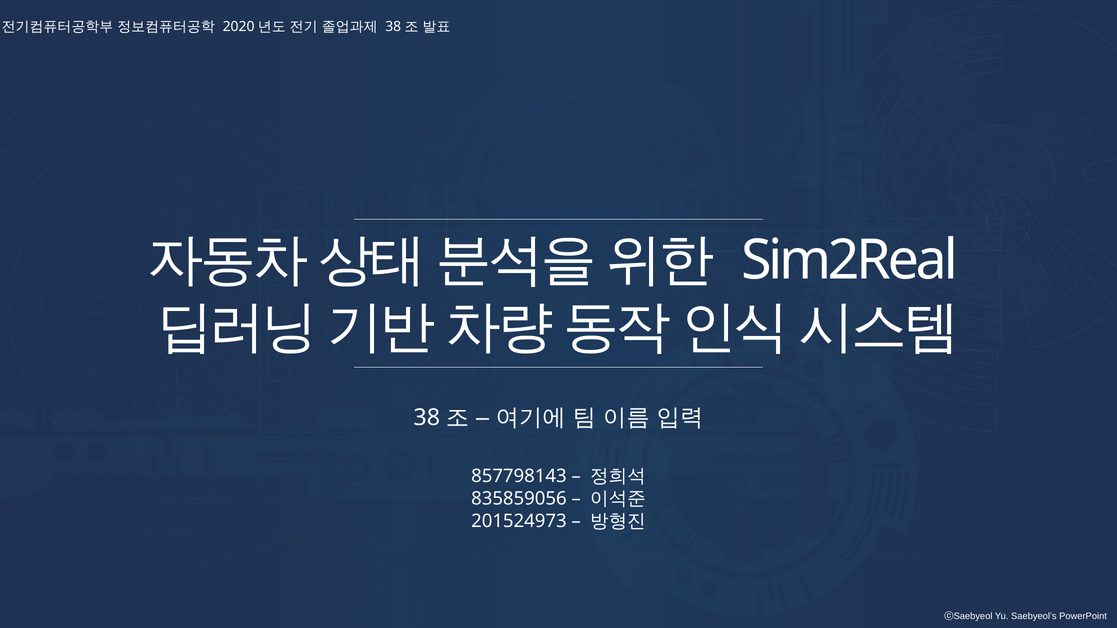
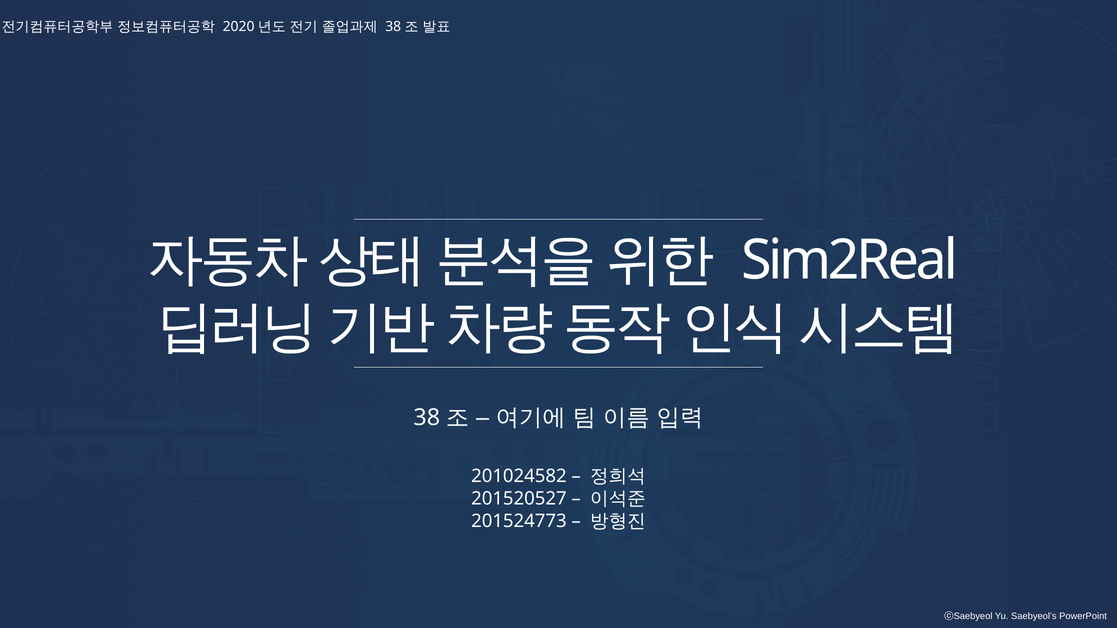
857798143: 857798143 -> 201024582
835859056: 835859056 -> 201520527
201524973: 201524973 -> 201524773
